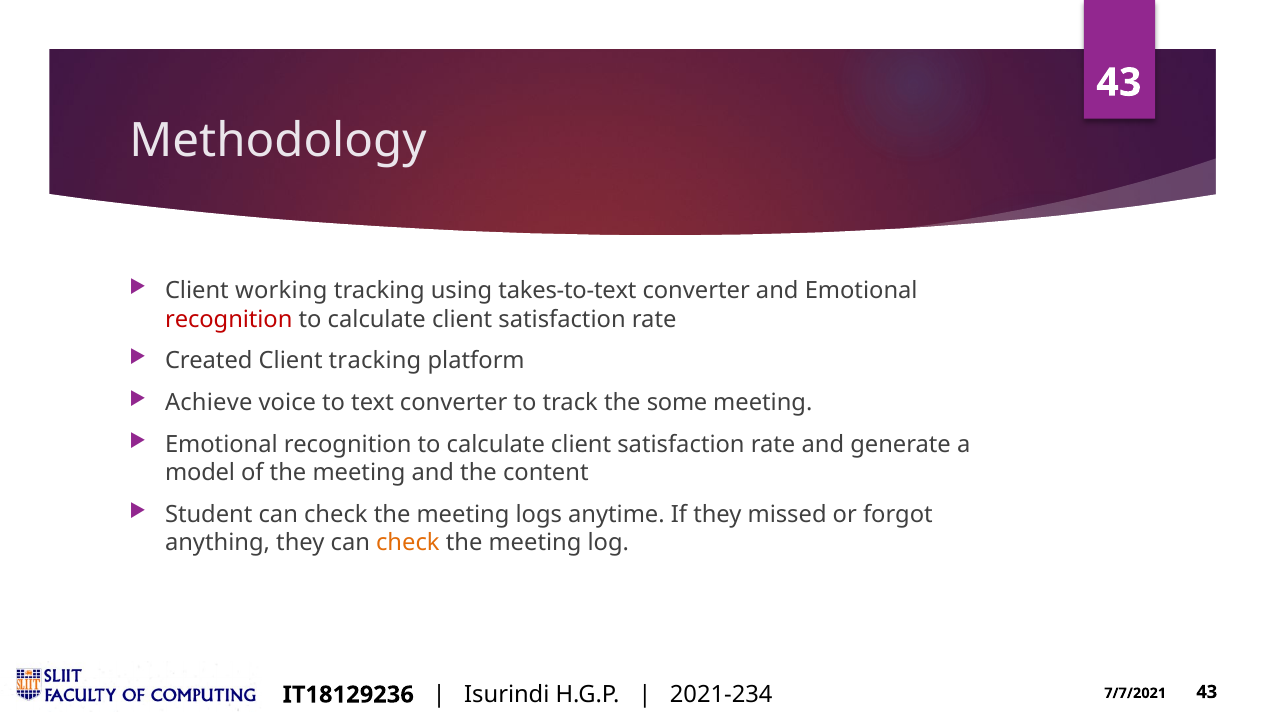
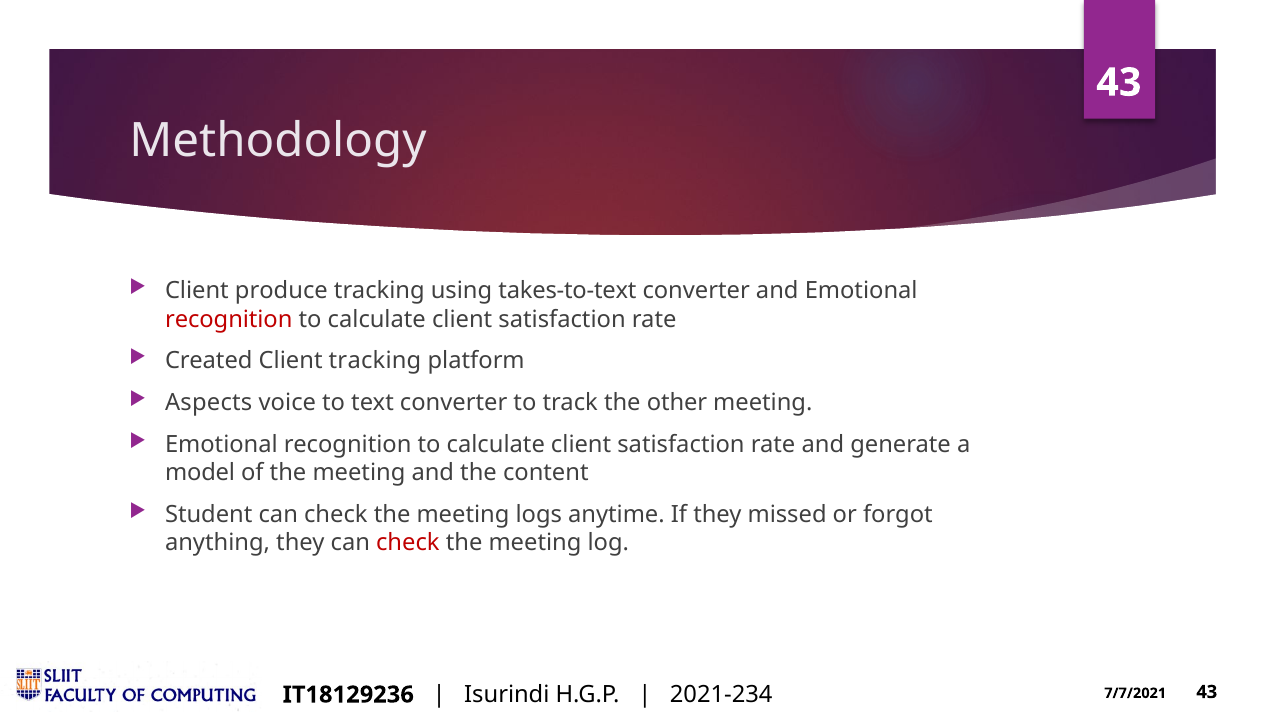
working: working -> produce
Achieve: Achieve -> Aspects
some: some -> other
check at (408, 543) colour: orange -> red
